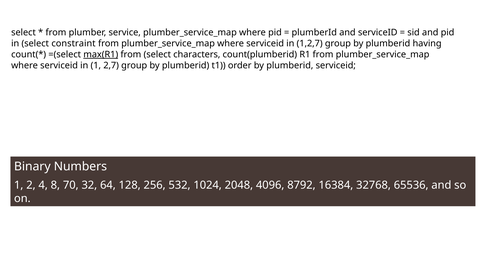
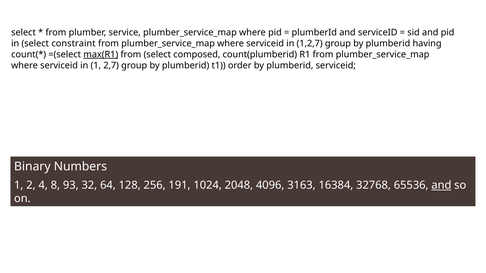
characters: characters -> composed
70: 70 -> 93
532: 532 -> 191
8792: 8792 -> 3163
and at (441, 185) underline: none -> present
